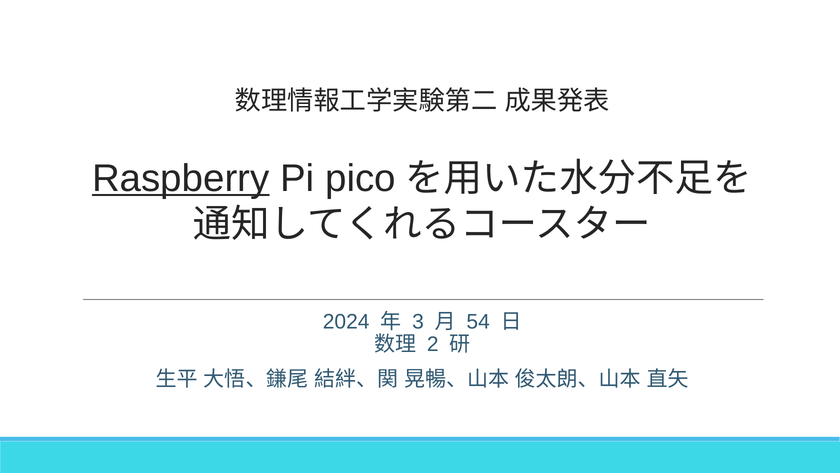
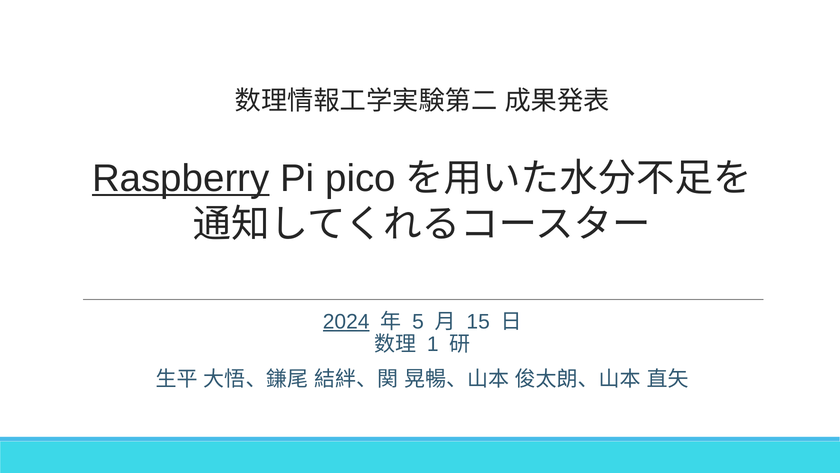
2024 underline: none -> present
3: 3 -> 5
54: 54 -> 15
2: 2 -> 1
